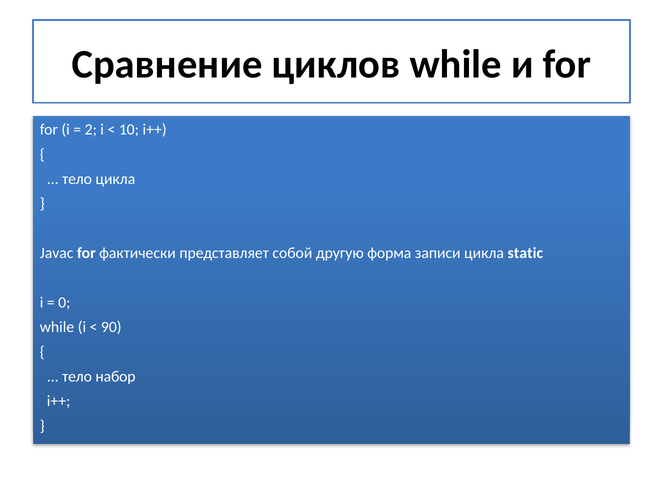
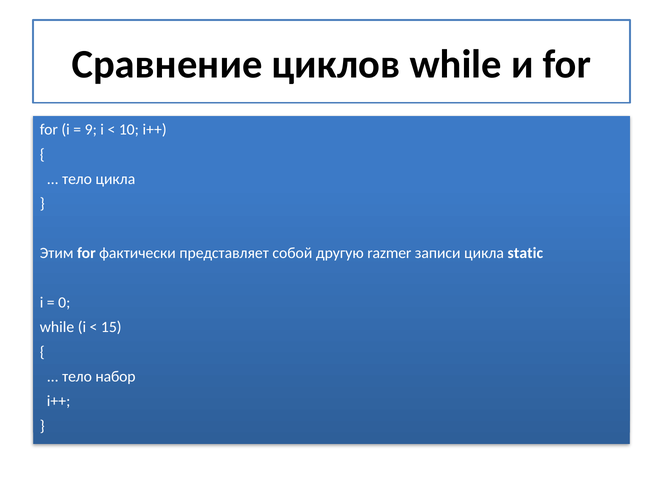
2: 2 -> 9
Javac: Javac -> Этим
форма: форма -> razmer
90: 90 -> 15
